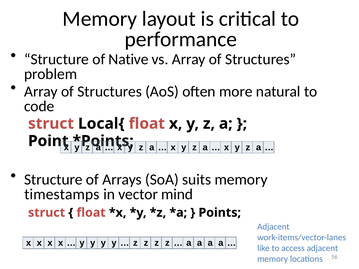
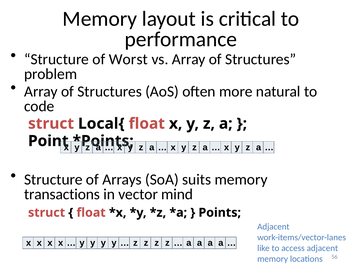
Native: Native -> Worst
timestamps: timestamps -> transactions
